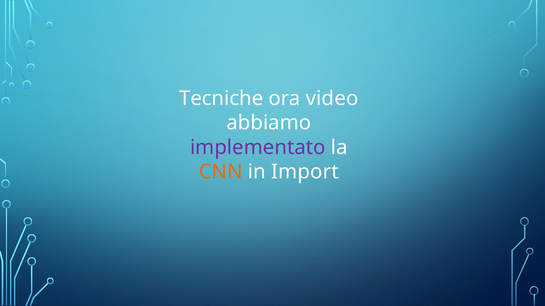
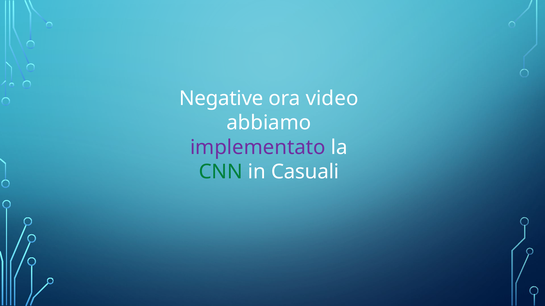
Tecniche: Tecniche -> Negative
CNN colour: orange -> green
Import: Import -> Casuali
